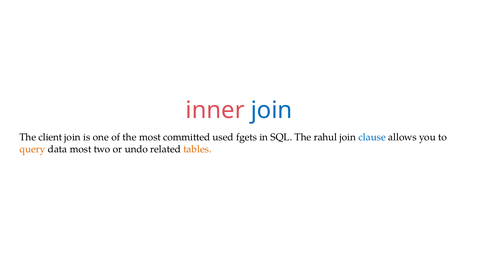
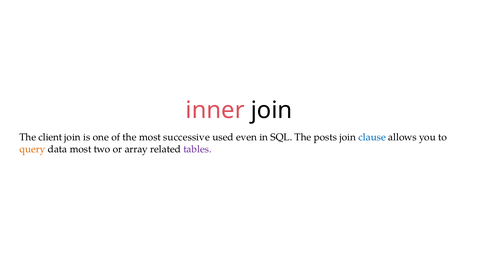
join at (272, 110) colour: blue -> black
committed: committed -> successive
fgets: fgets -> even
rahul: rahul -> posts
undo: undo -> array
tables colour: orange -> purple
